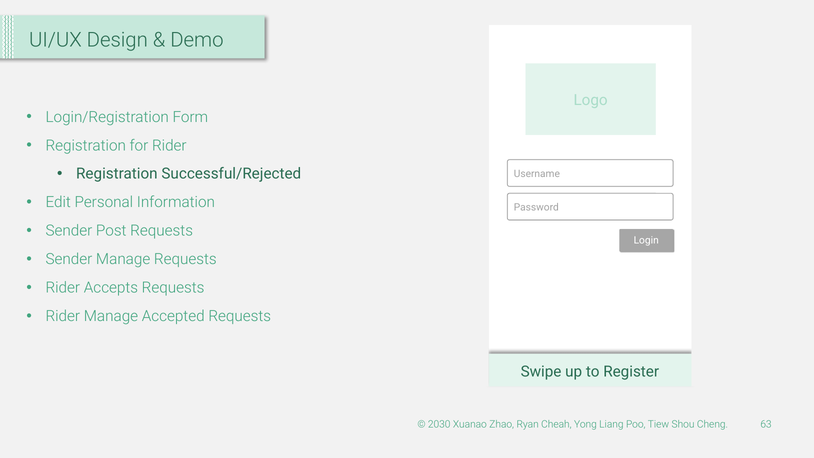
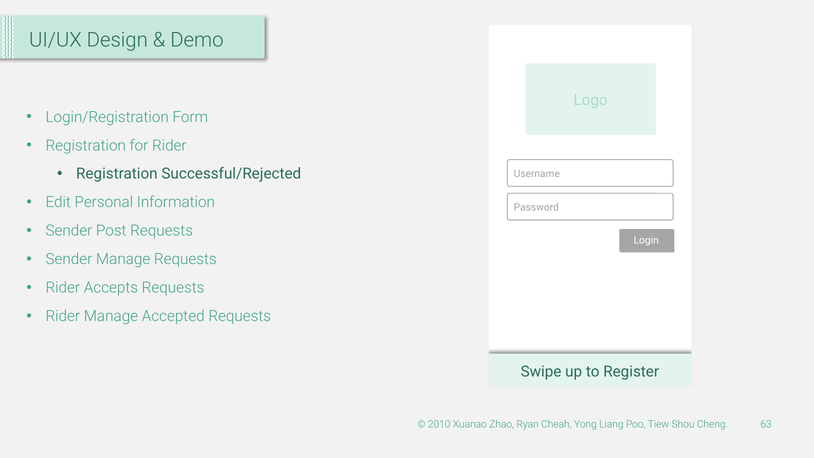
2030: 2030 -> 2010
